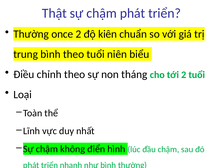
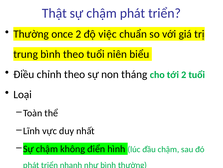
kiên: kiên -> việc
